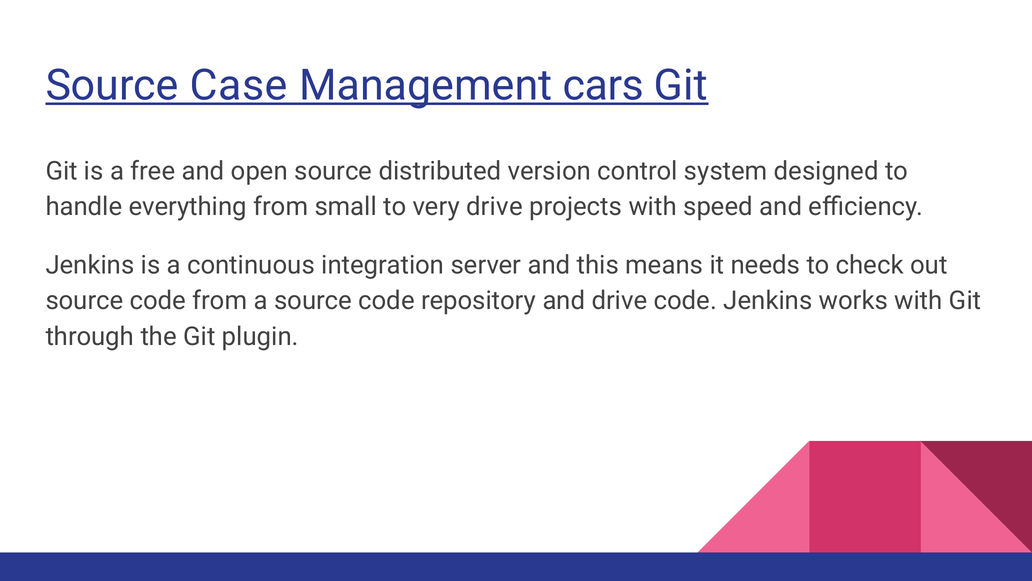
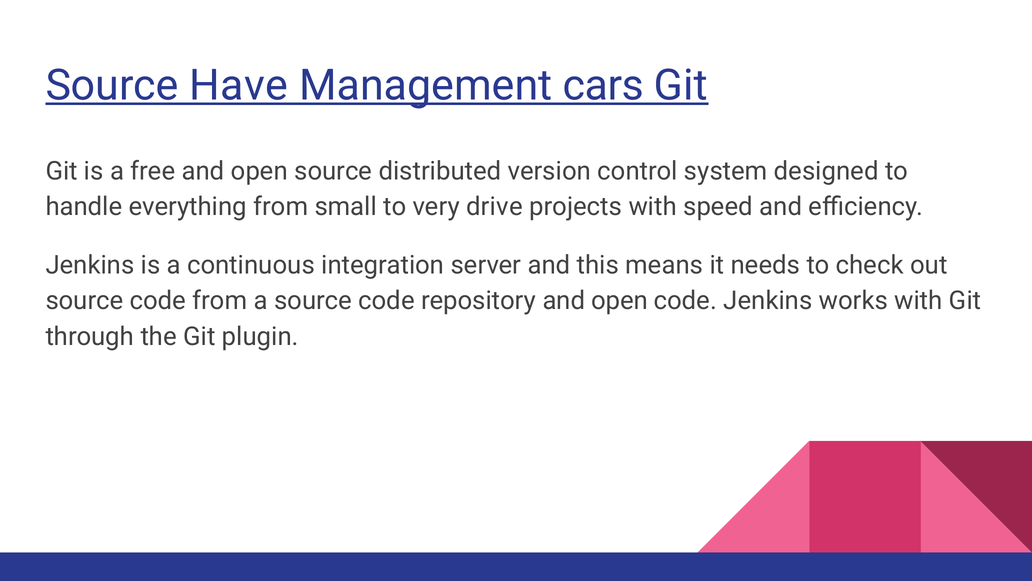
Case: Case -> Have
repository and drive: drive -> open
